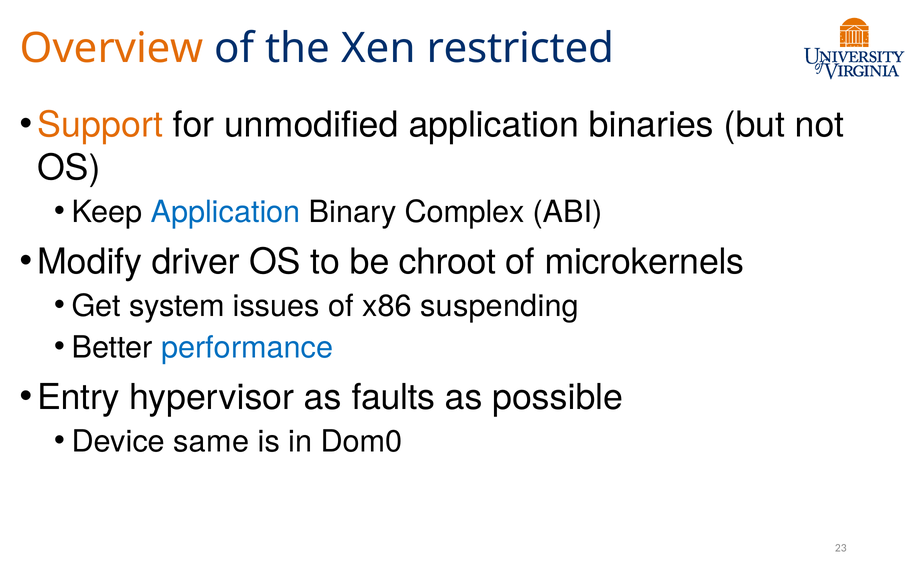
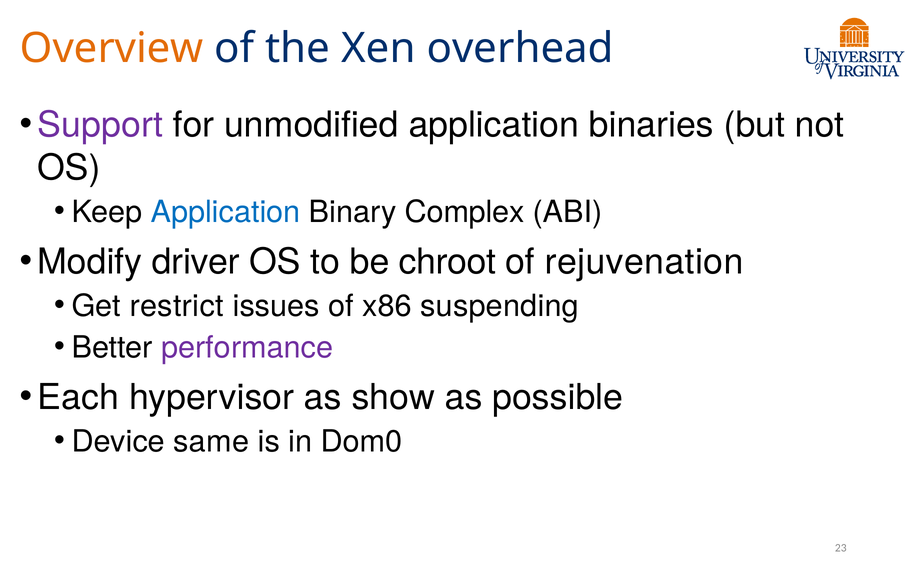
restricted: restricted -> overhead
Support colour: orange -> purple
microkernels: microkernels -> rejuvenation
system: system -> restrict
performance colour: blue -> purple
Entry: Entry -> Each
faults: faults -> show
